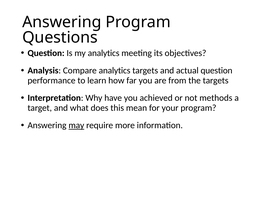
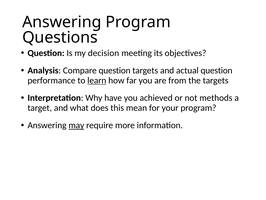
my analytics: analytics -> decision
Compare analytics: analytics -> question
learn underline: none -> present
